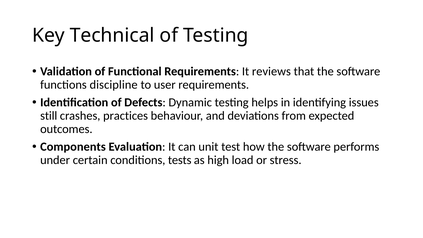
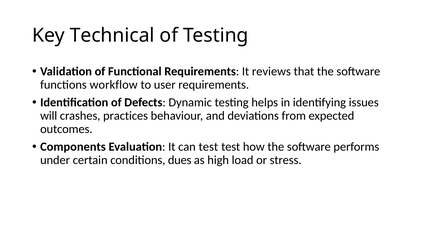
discipline: discipline -> workflow
still: still -> will
can unit: unit -> test
tests: tests -> dues
